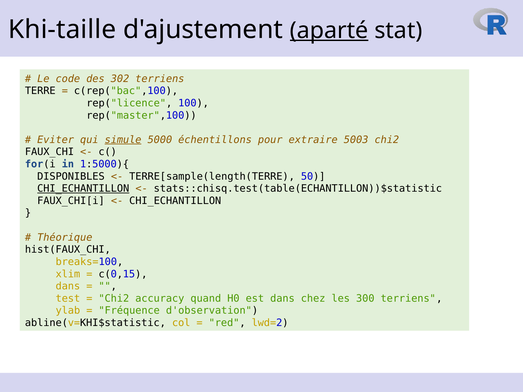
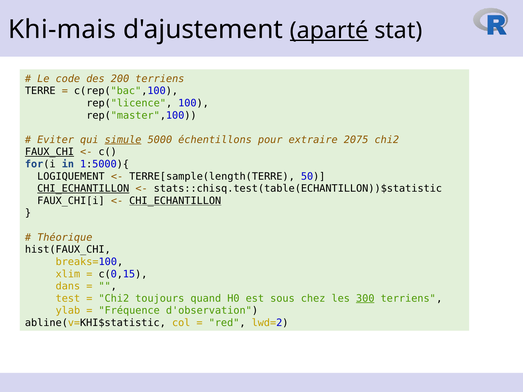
Khi-taille: Khi-taille -> Khi-mais
302: 302 -> 200
5003: 5003 -> 2075
FAUX_CHI underline: none -> present
DISPONIBLES: DISPONIBLES -> LOGIQUEMENT
CHI_ECHANTILLON at (175, 201) underline: none -> present
accuracy: accuracy -> toujours
est dans: dans -> sous
300 underline: none -> present
